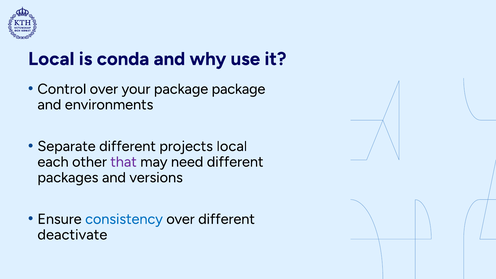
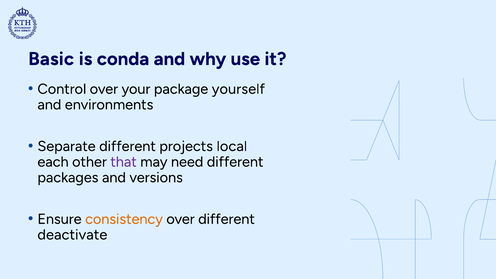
Local at (51, 59): Local -> Basic
package package: package -> yourself
consistency colour: blue -> orange
